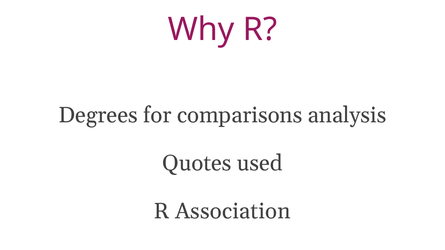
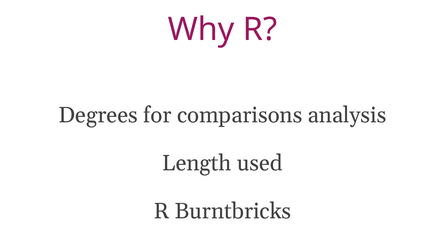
Quotes: Quotes -> Length
Association: Association -> Burntbricks
